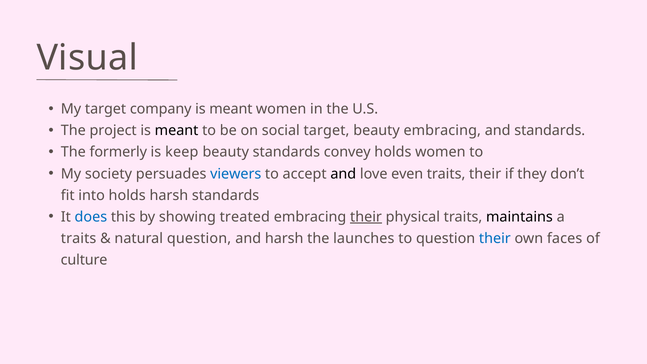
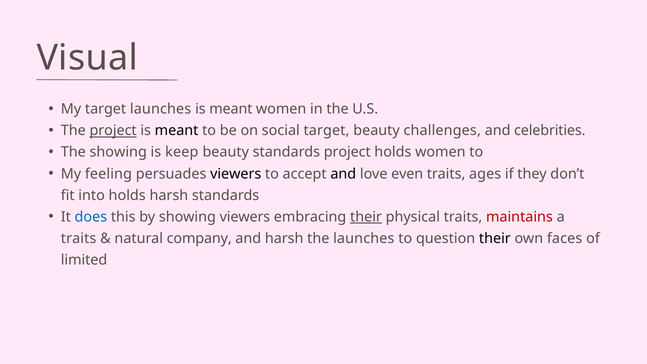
target company: company -> launches
project at (113, 131) underline: none -> present
beauty embracing: embracing -> challenges
and standards: standards -> celebrities
The formerly: formerly -> showing
standards convey: convey -> project
society: society -> feeling
viewers at (236, 174) colour: blue -> black
traits their: their -> ages
showing treated: treated -> viewers
maintains colour: black -> red
natural question: question -> company
their at (495, 238) colour: blue -> black
culture: culture -> limited
